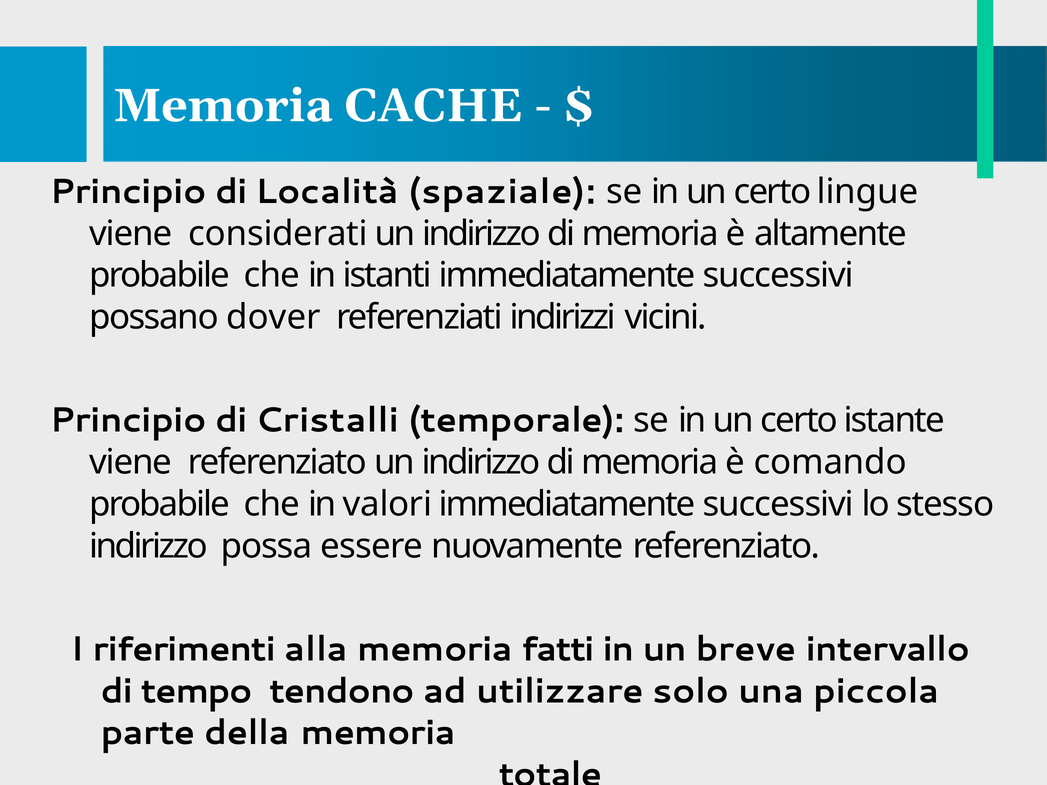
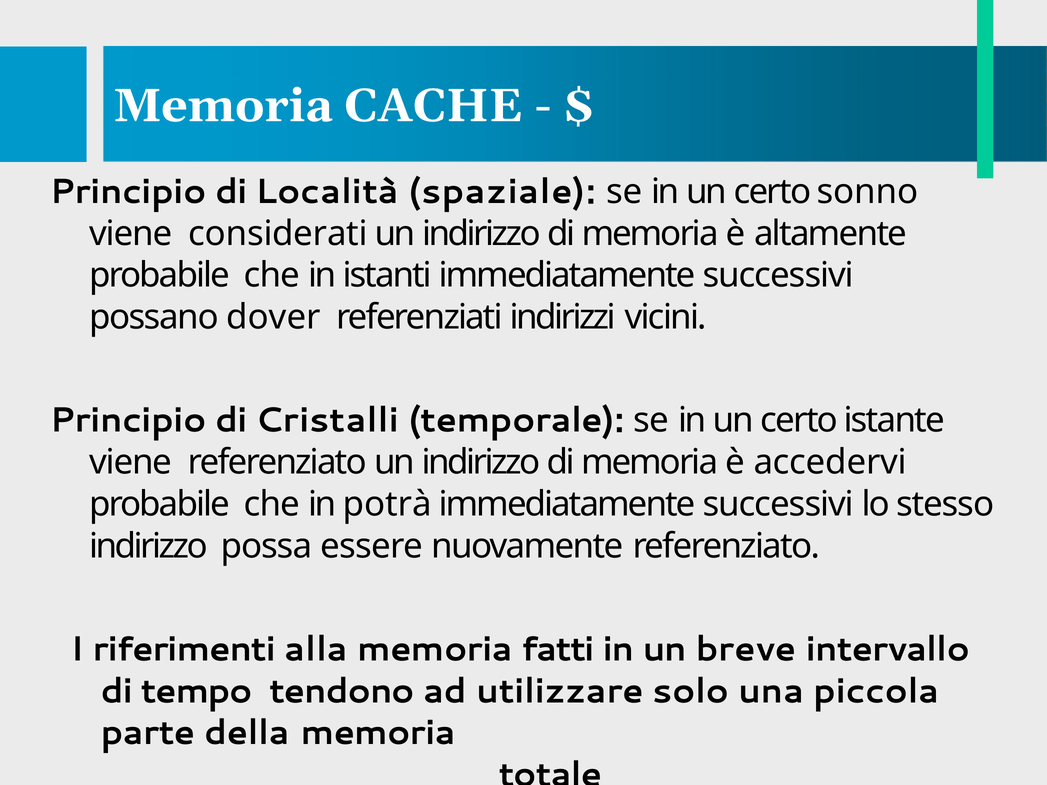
lingue: lingue -> sonno
comando: comando -> accedervi
valori: valori -> potrà
